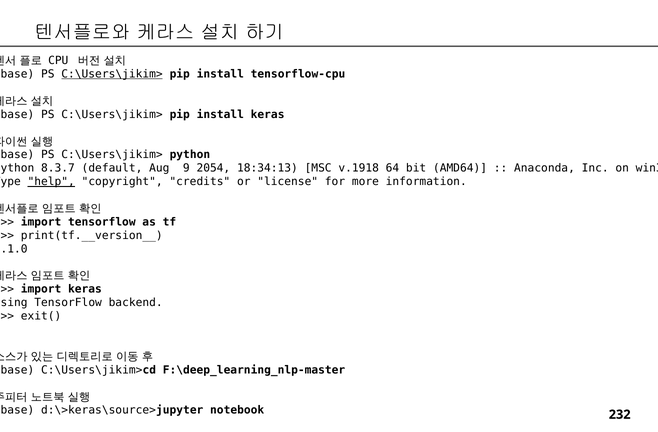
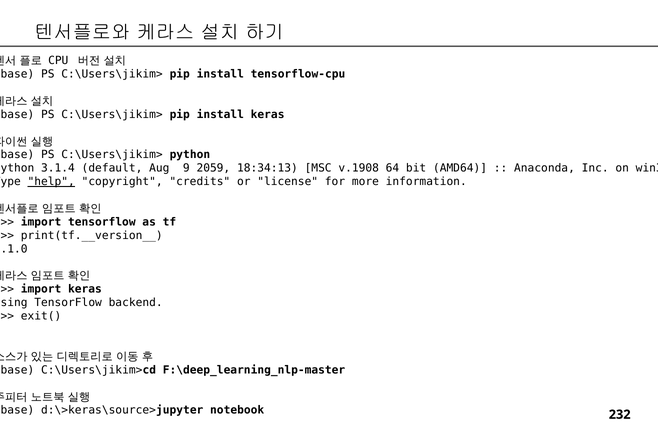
C:\Users\jikim> at (112, 74) underline: present -> none
8.3.7: 8.3.7 -> 3.1.4
2054: 2054 -> 2059
v.1918: v.1918 -> v.1908
